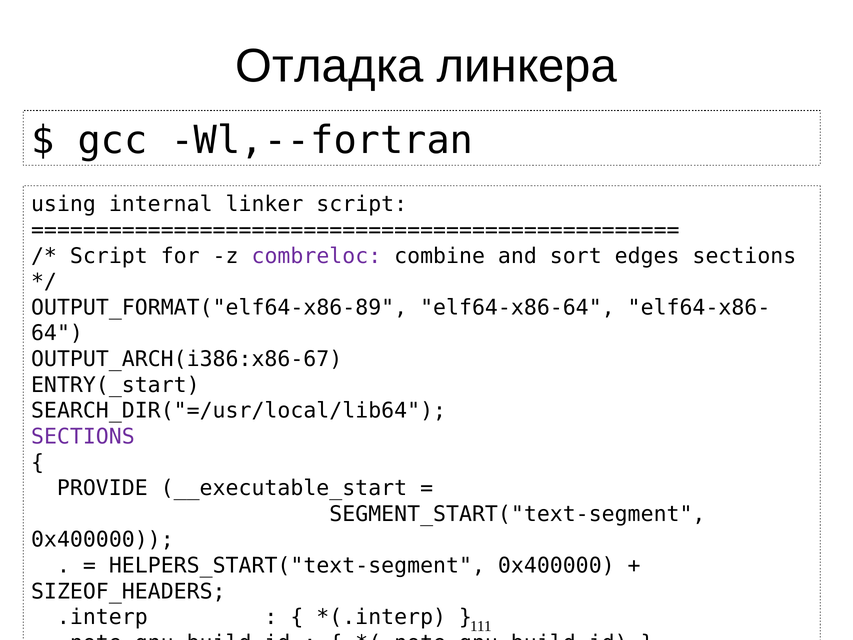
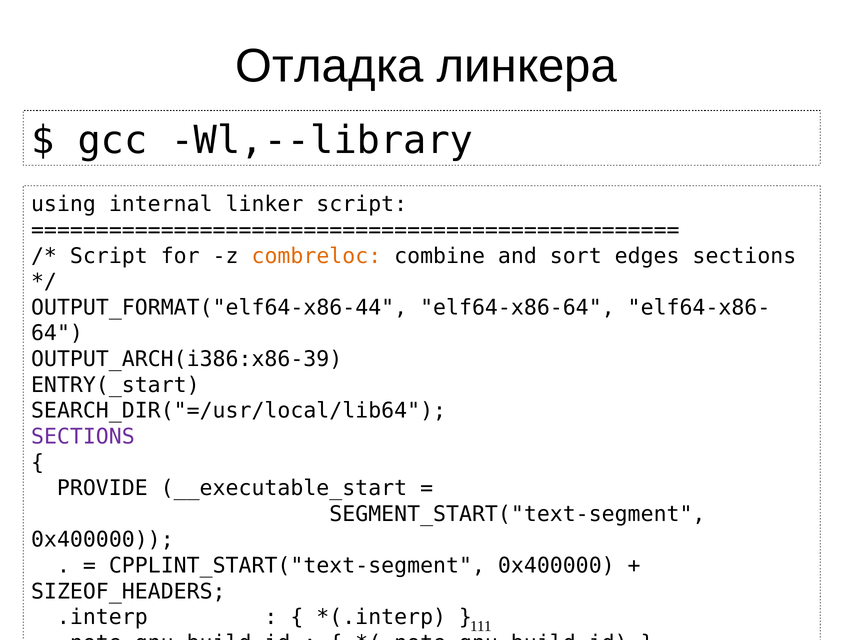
Wl,--fortran: Wl,--fortran -> Wl,--library
combreloc colour: purple -> orange
OUTPUT_FORMAT("elf64-x86-89: OUTPUT_FORMAT("elf64-x86-89 -> OUTPUT_FORMAT("elf64-x86-44
OUTPUT_ARCH(i386:x86-67: OUTPUT_ARCH(i386:x86-67 -> OUTPUT_ARCH(i386:x86-39
HELPERS_START("text-segment: HELPERS_START("text-segment -> CPPLINT_START("text-segment
